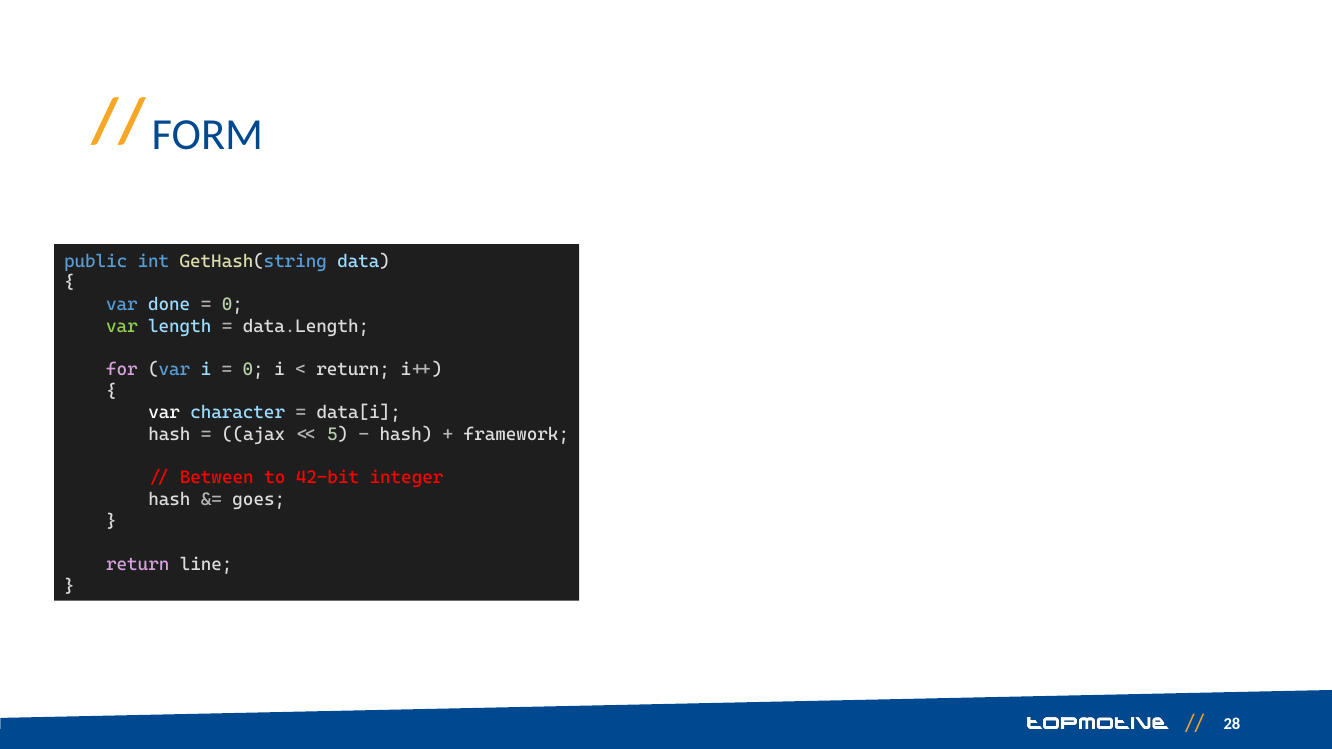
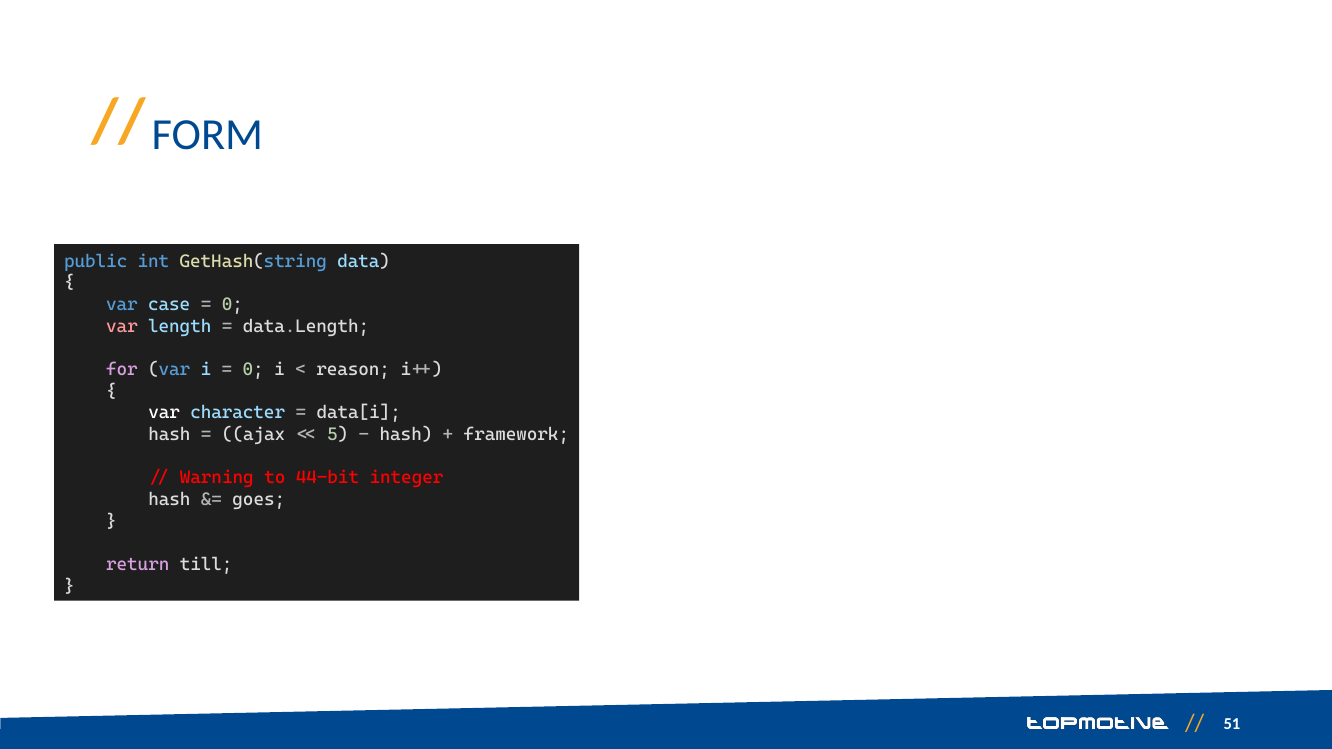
done: done -> case
var at (122, 326) colour: light green -> pink
return at (353, 370): return -> reason
Between: Between -> Warning
42-bit: 42-bit -> 44-bit
line: line -> till
28: 28 -> 51
